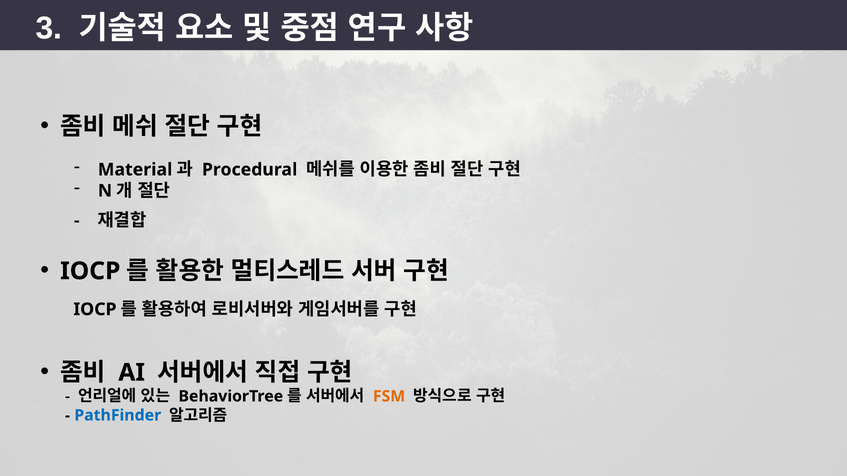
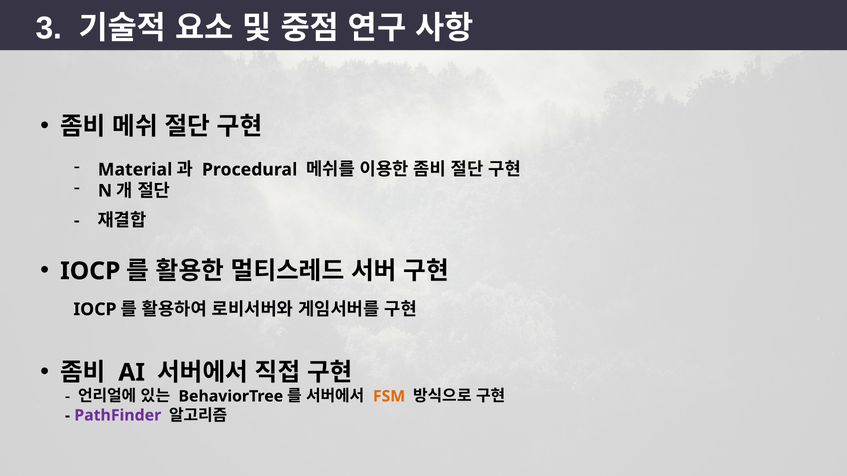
PathFinder colour: blue -> purple
